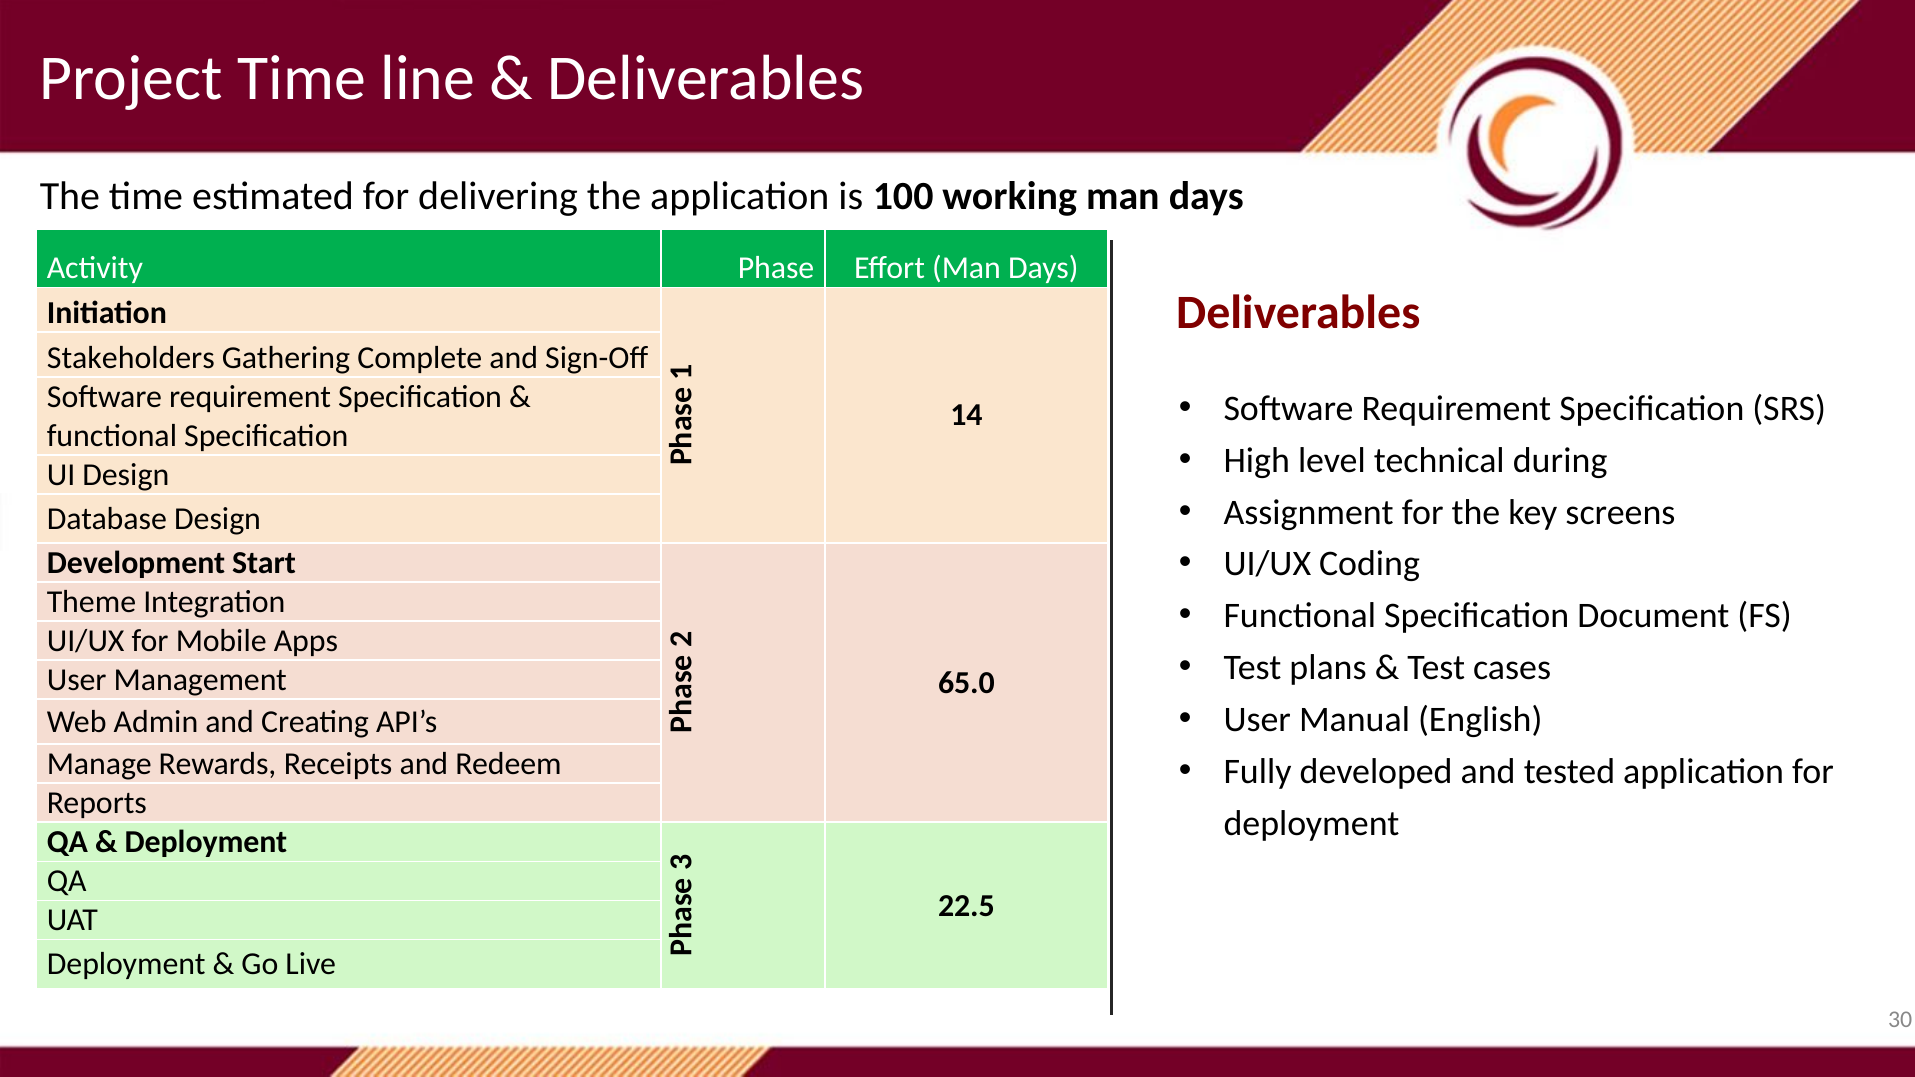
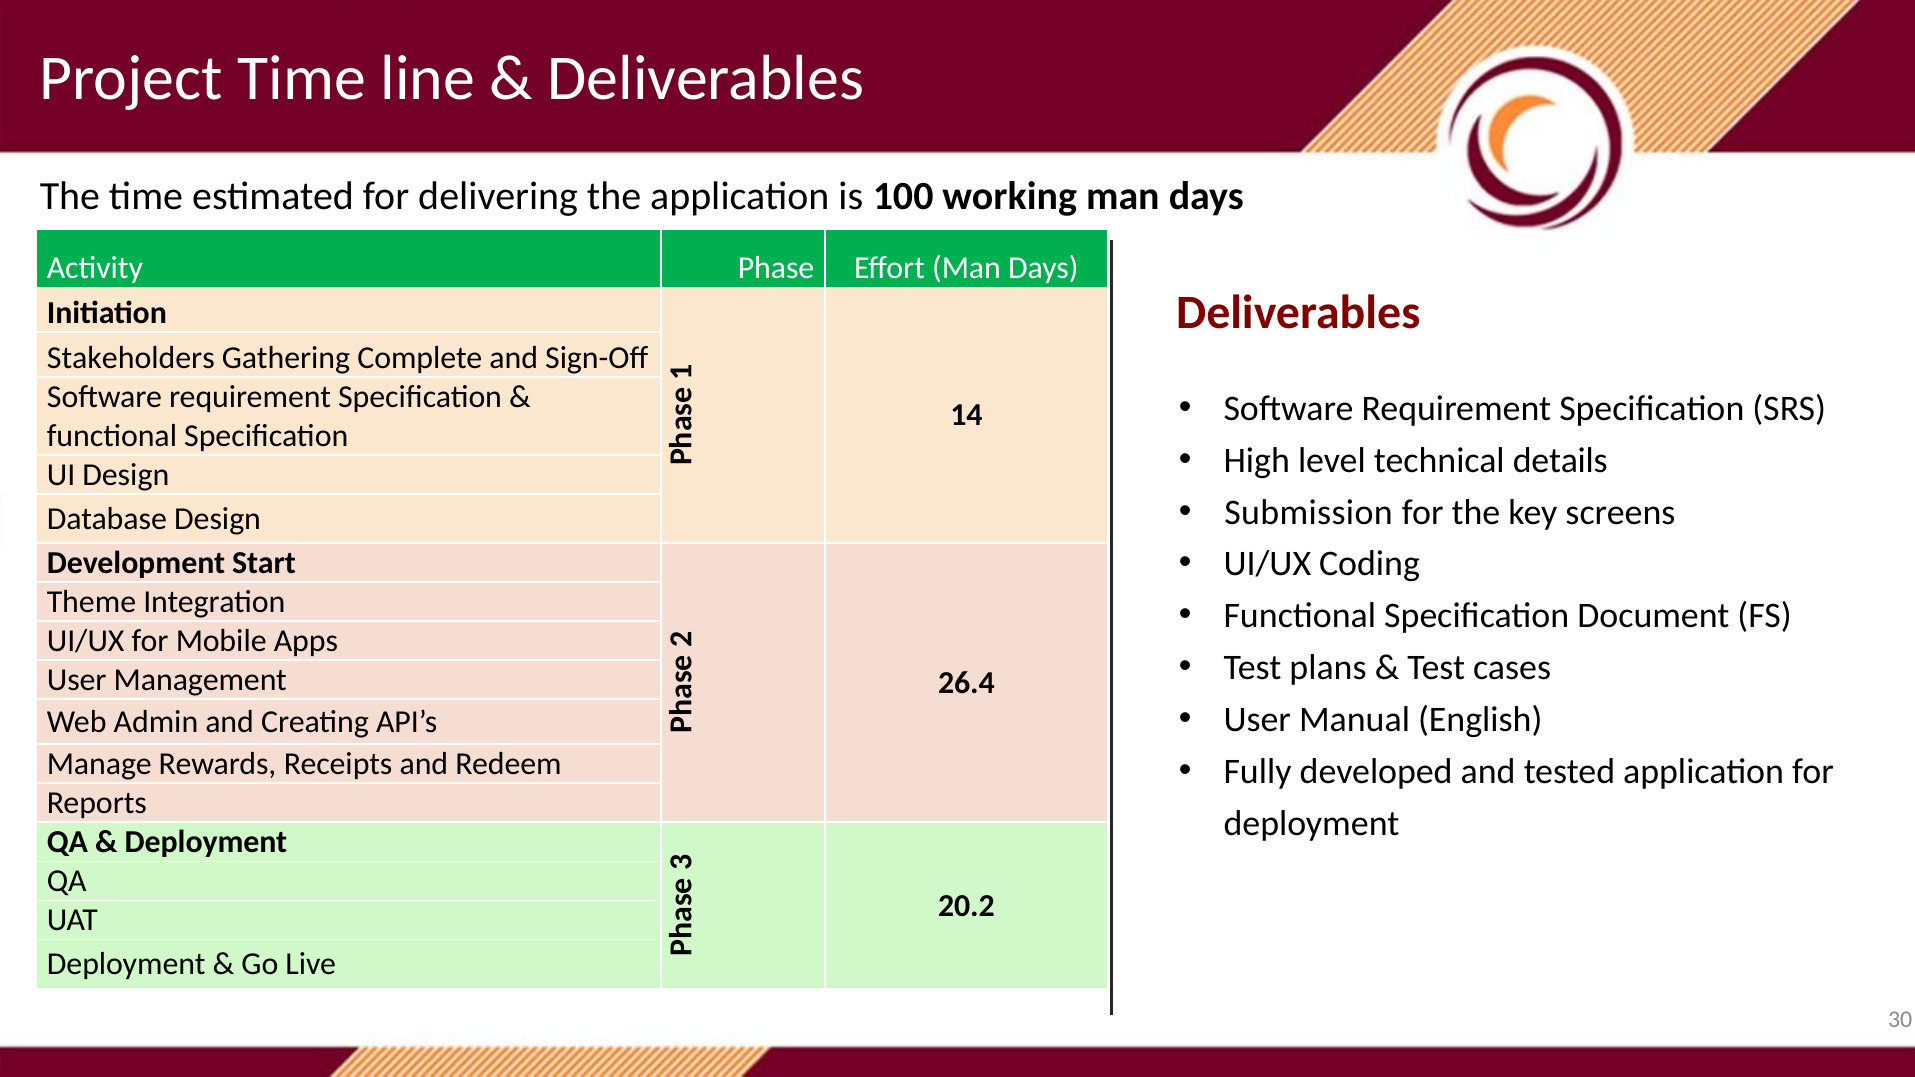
during: during -> details
Assignment: Assignment -> Submission
65.0: 65.0 -> 26.4
22.5: 22.5 -> 20.2
